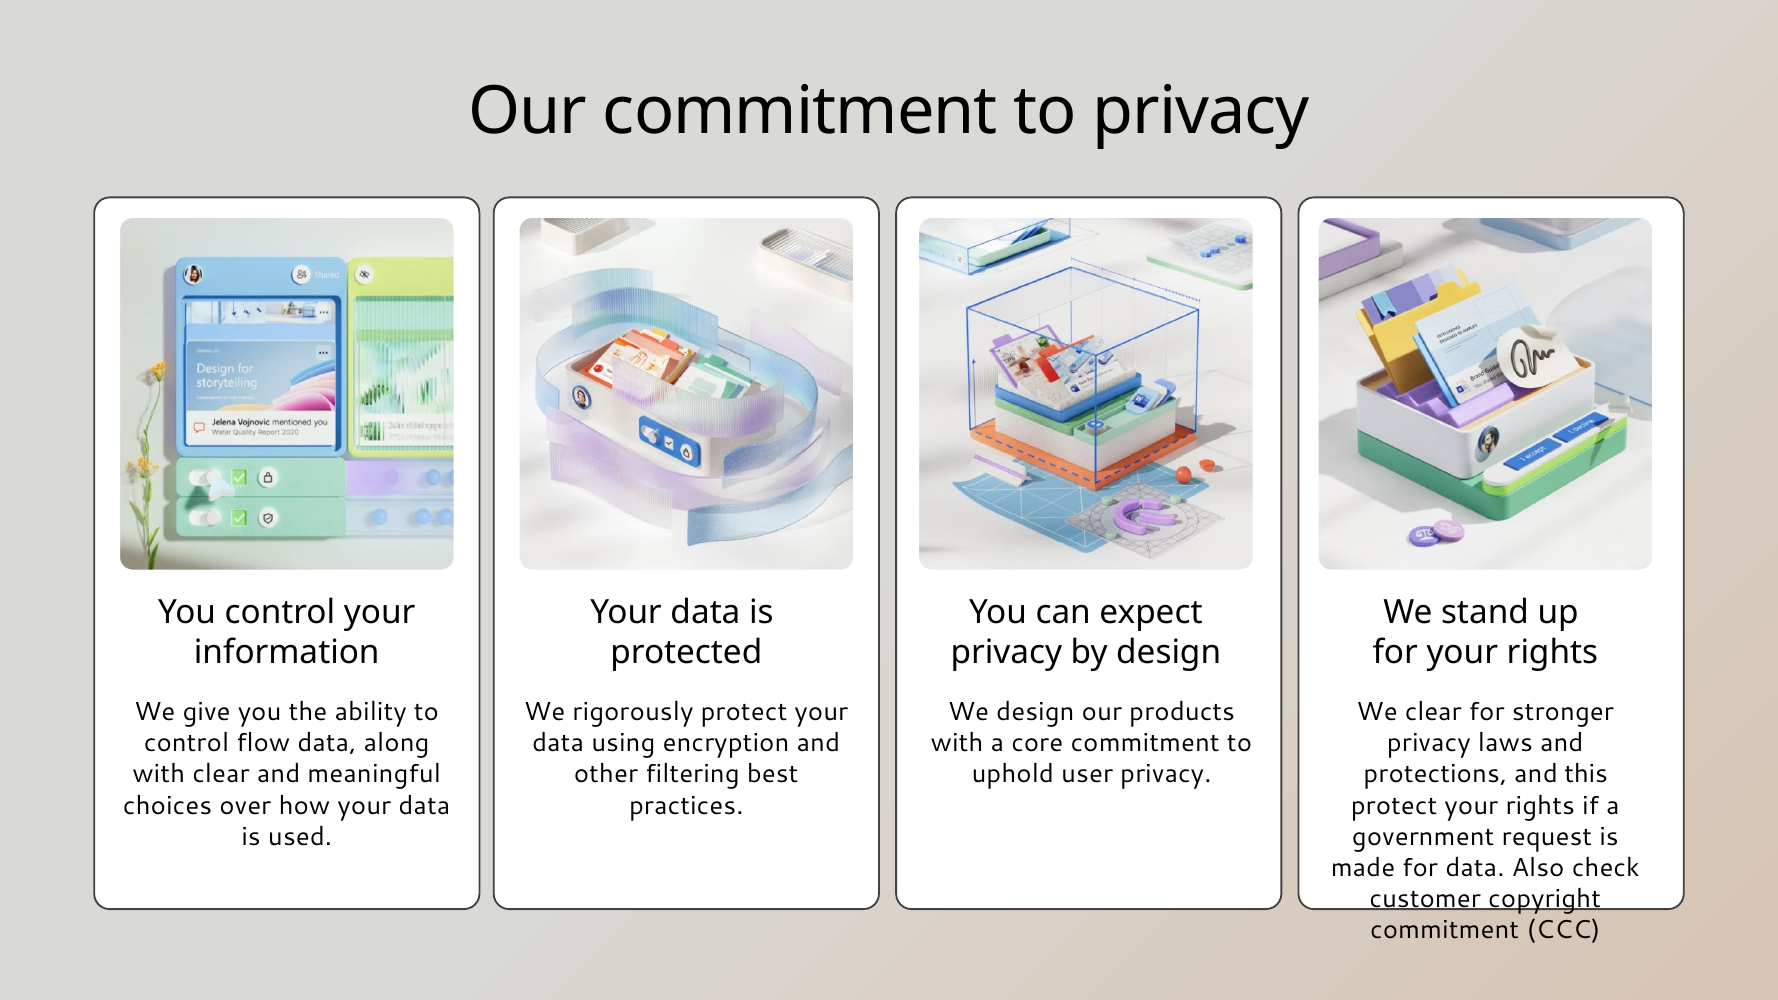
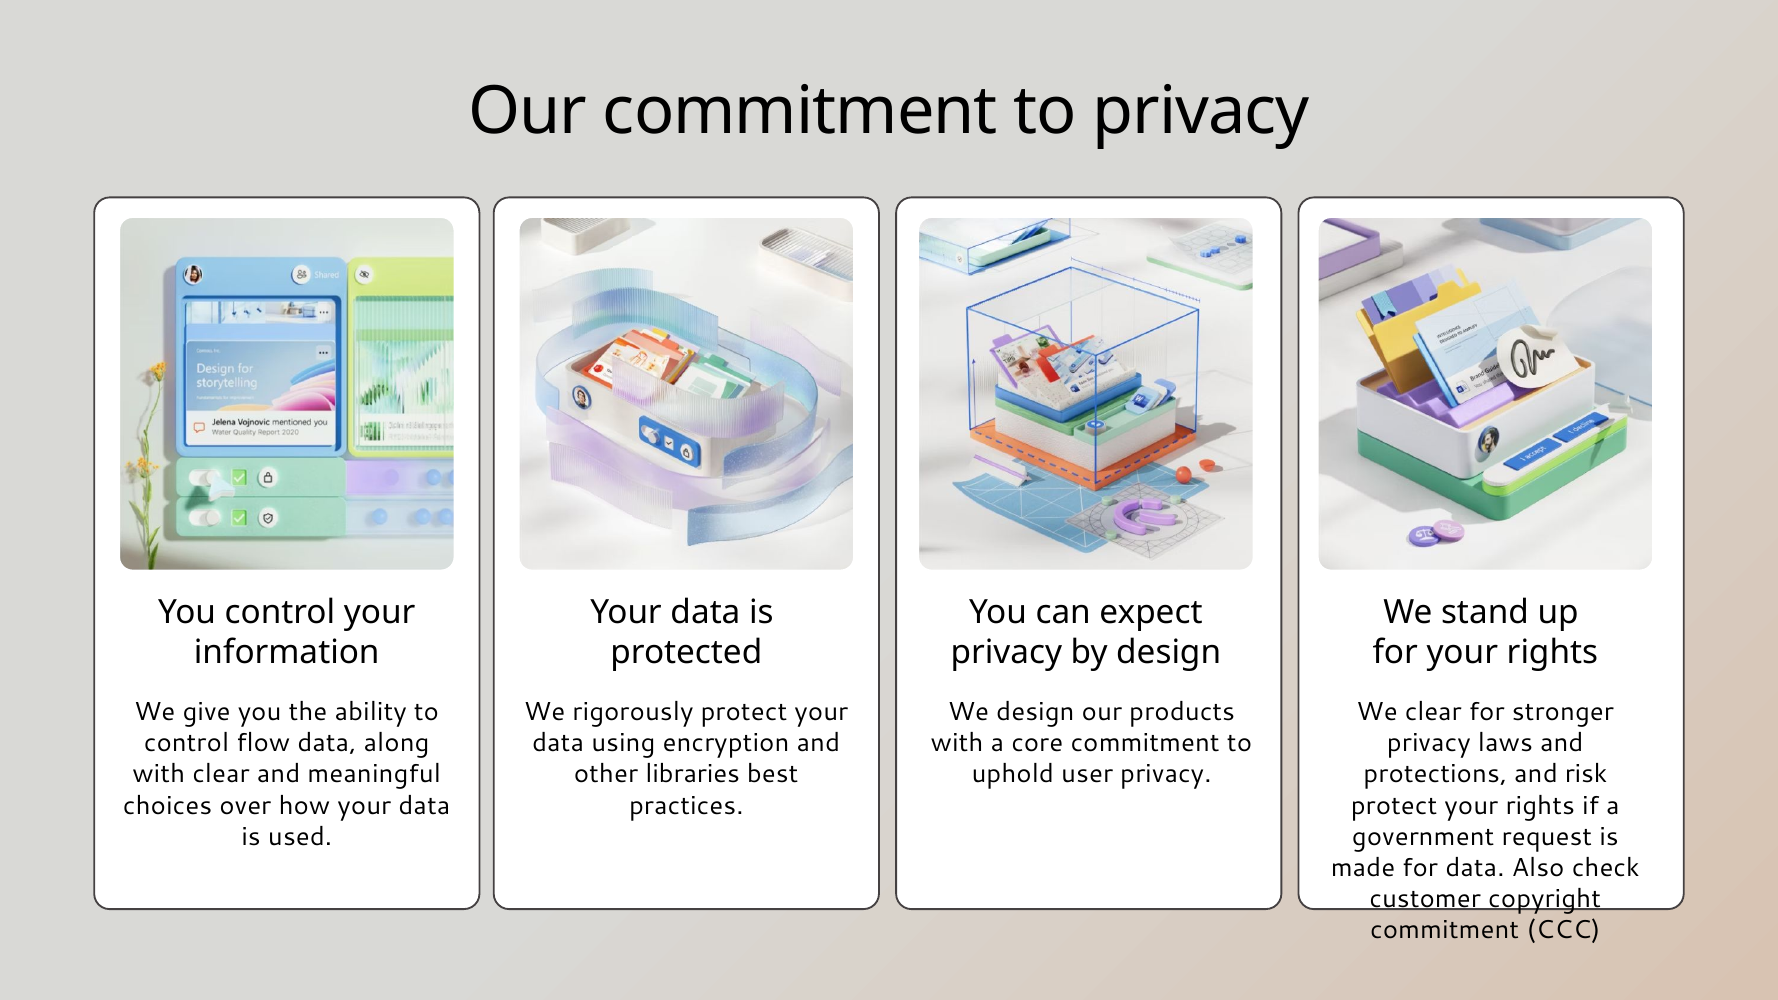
filtering: filtering -> libraries
this: this -> risk
